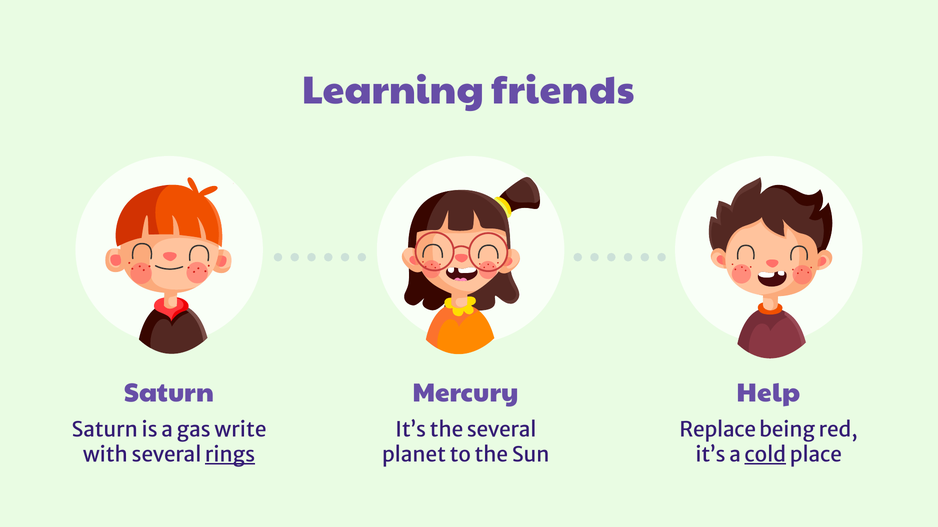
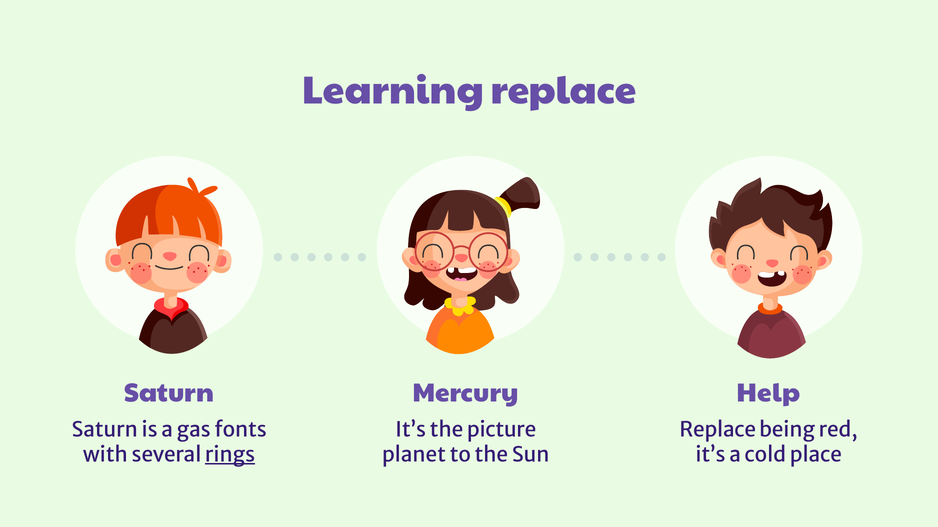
Learning friends: friends -> replace
write: write -> fonts
the several: several -> picture
cold underline: present -> none
